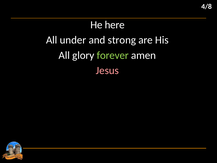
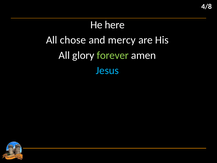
under: under -> chose
strong: strong -> mercy
Jesus colour: pink -> light blue
